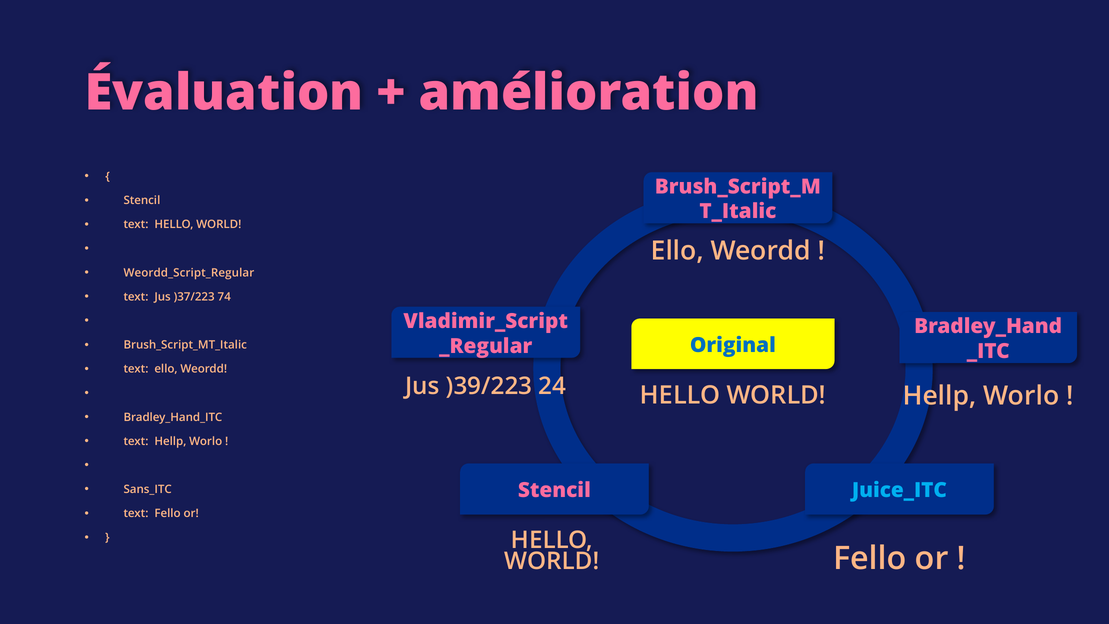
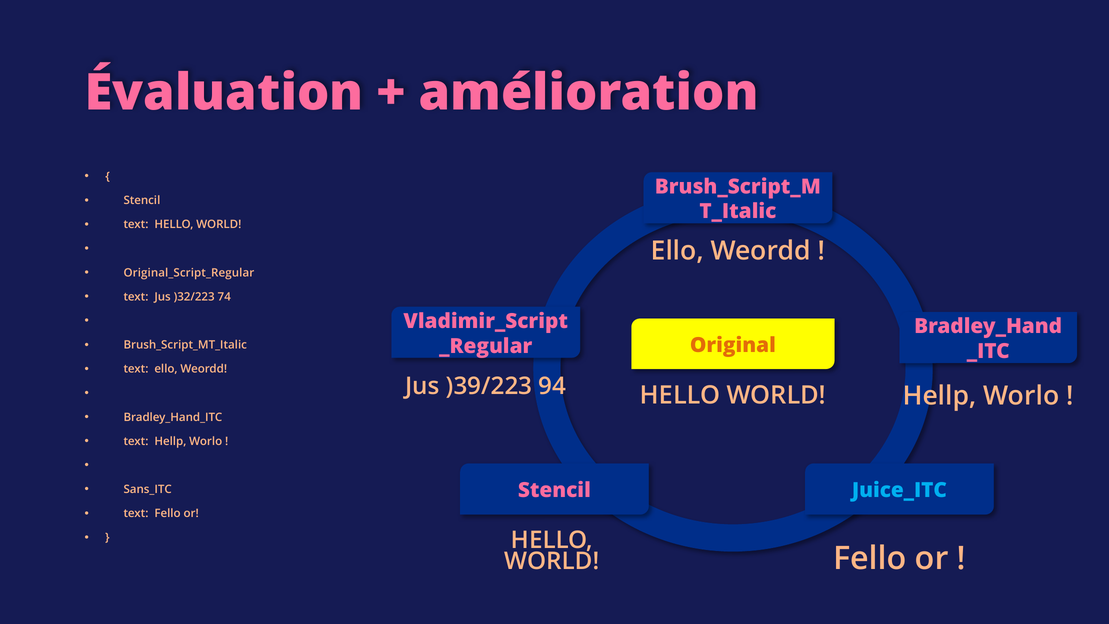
Weordd_Script_Regular: Weordd_Script_Regular -> Original_Script_Regular
)37/223: )37/223 -> )32/223
Original colour: blue -> orange
24: 24 -> 94
